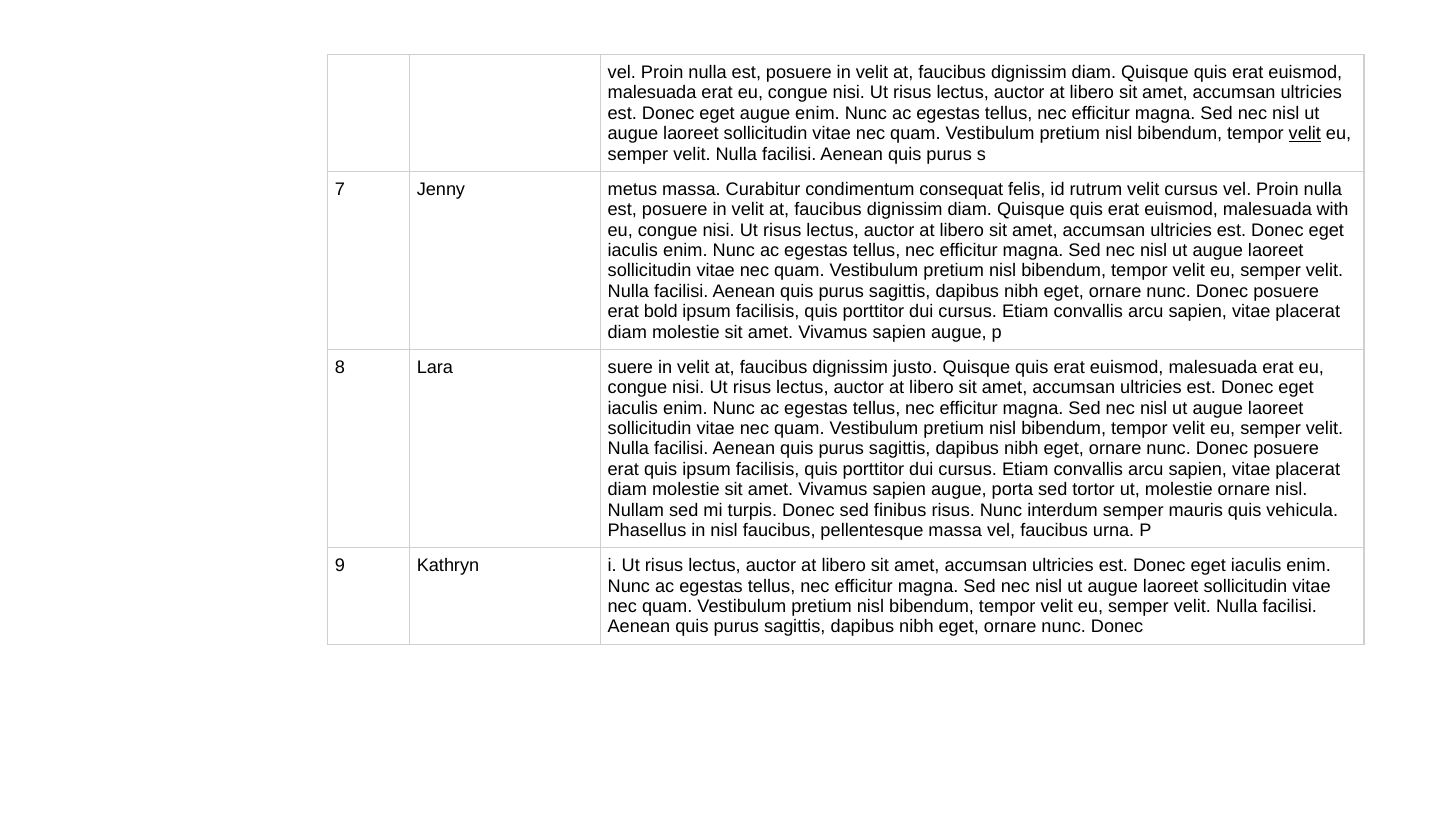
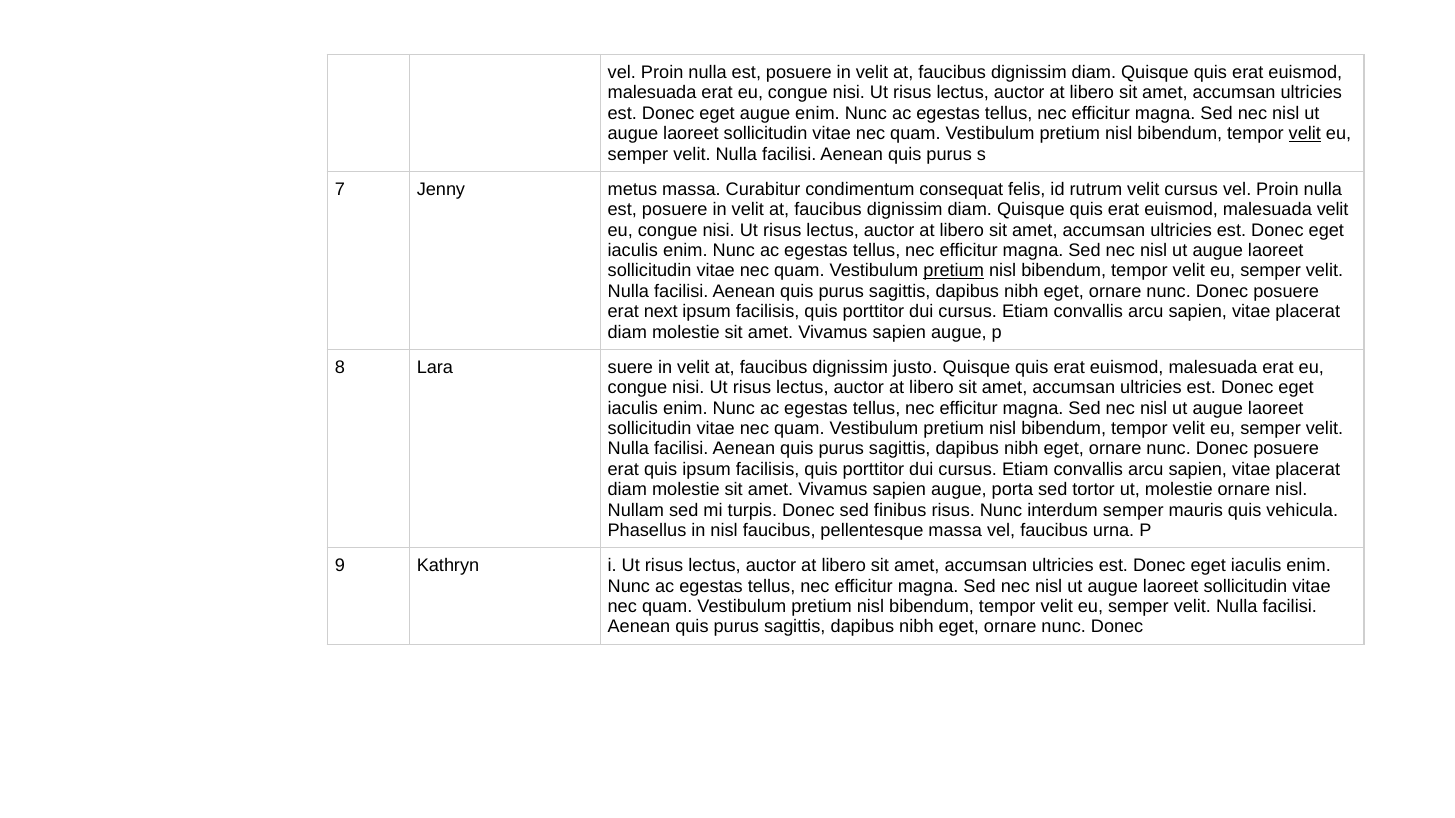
malesuada with: with -> velit
pretium at (954, 271) underline: none -> present
bold: bold -> next
